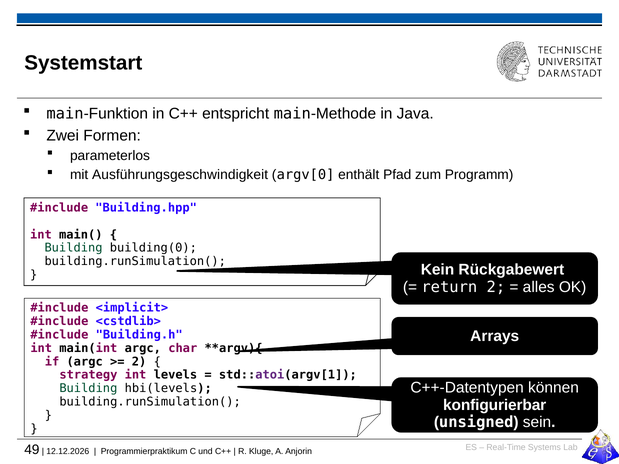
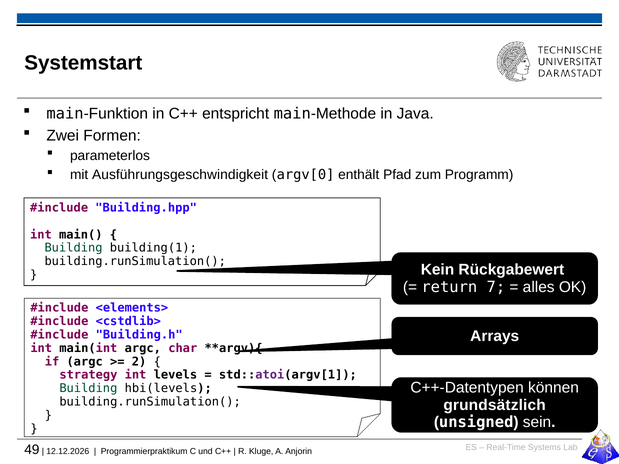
building(0: building(0 -> building(1
return 2: 2 -> 7
<implicit>: <implicit> -> <elements>
konfigurierbar: konfigurierbar -> grundsätzlich
